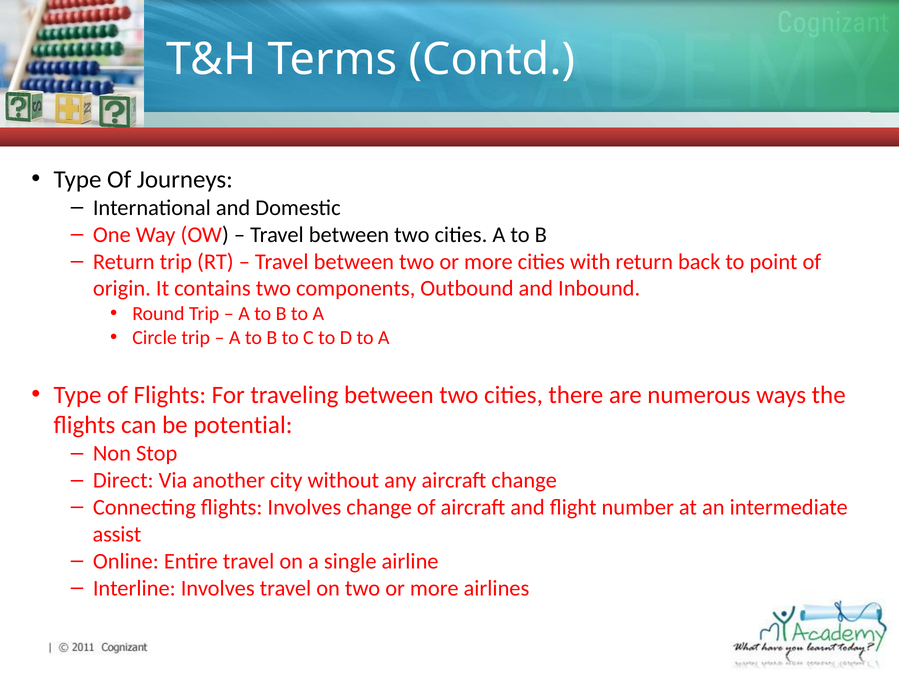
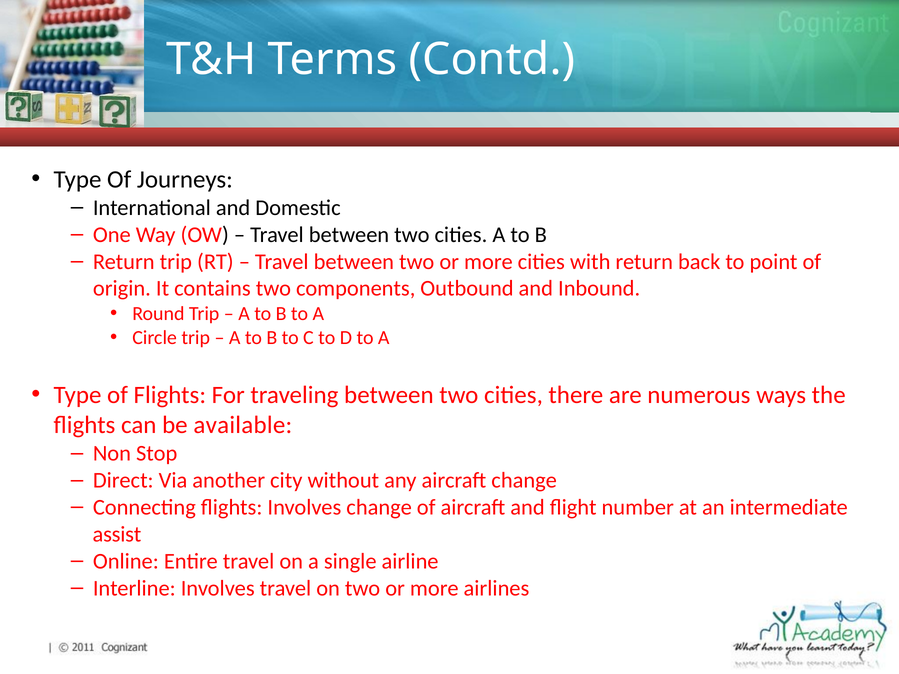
potential: potential -> available
